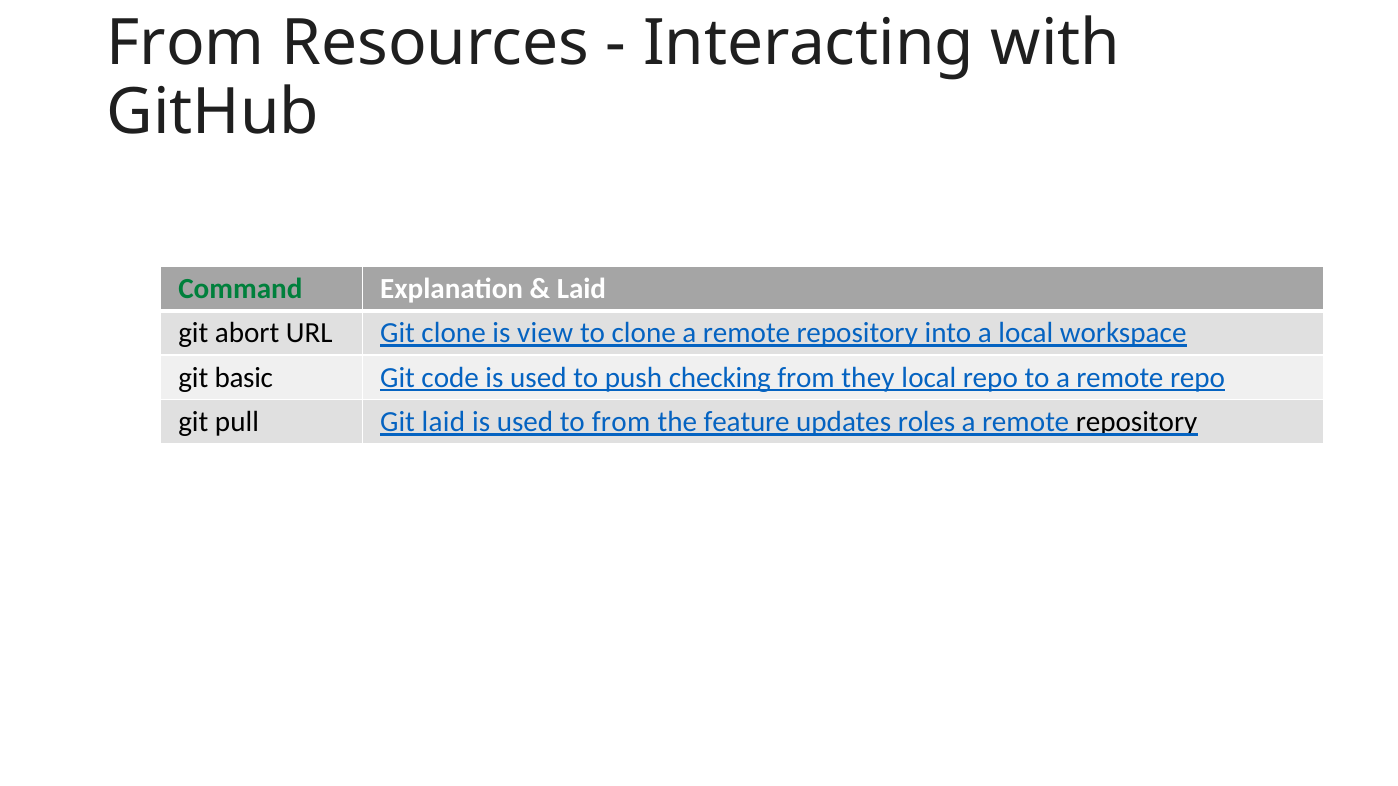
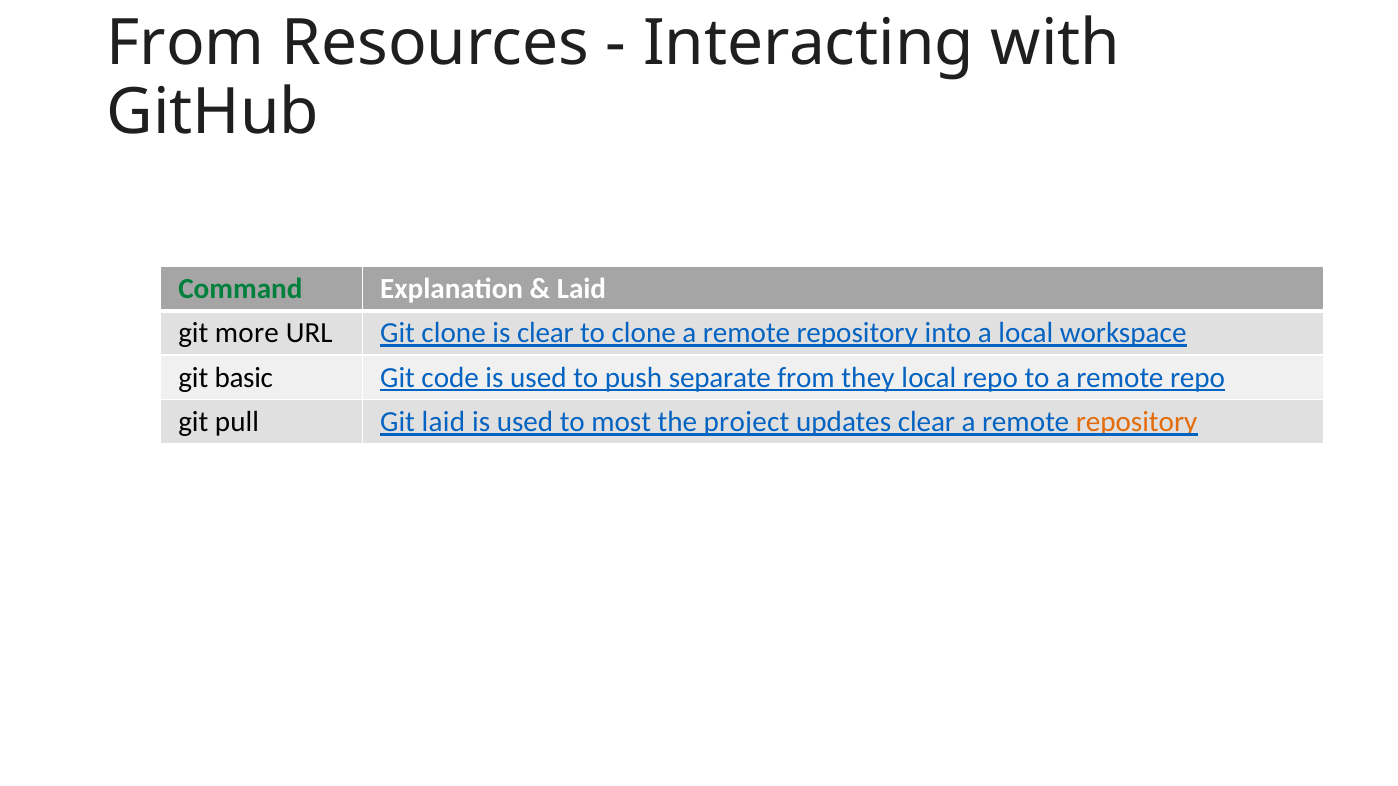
abort: abort -> more
is view: view -> clear
checking: checking -> separate
to from: from -> most
feature: feature -> project
updates roles: roles -> clear
repository at (1137, 422) colour: black -> orange
